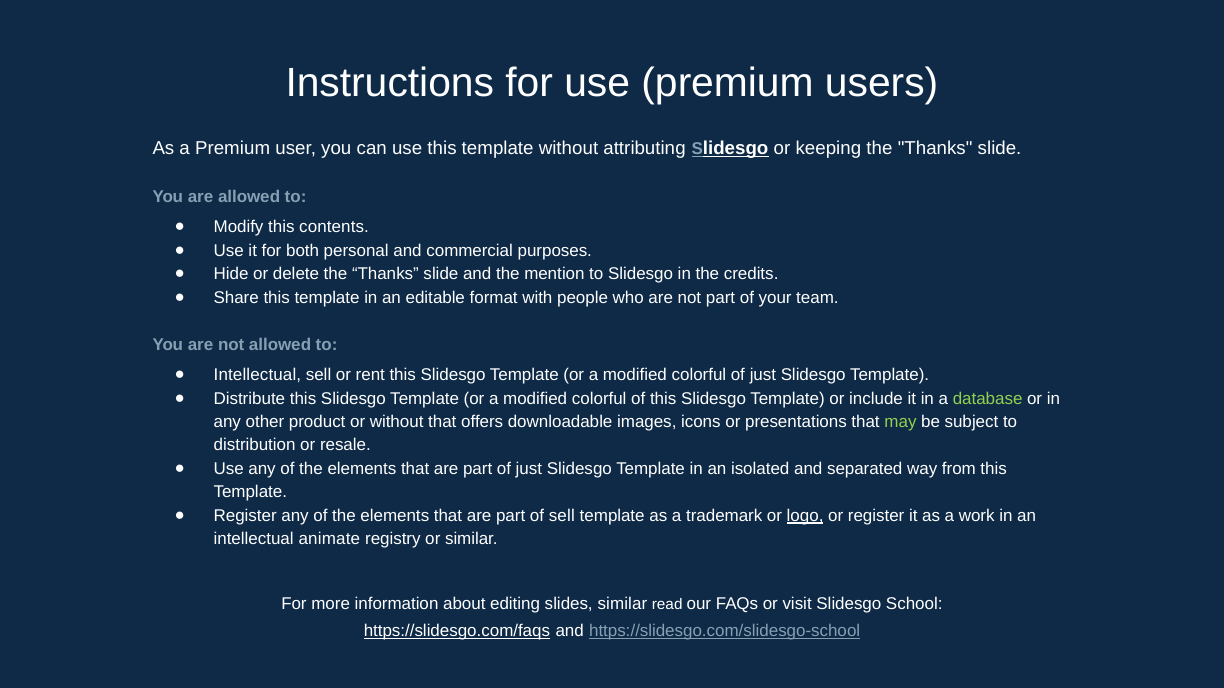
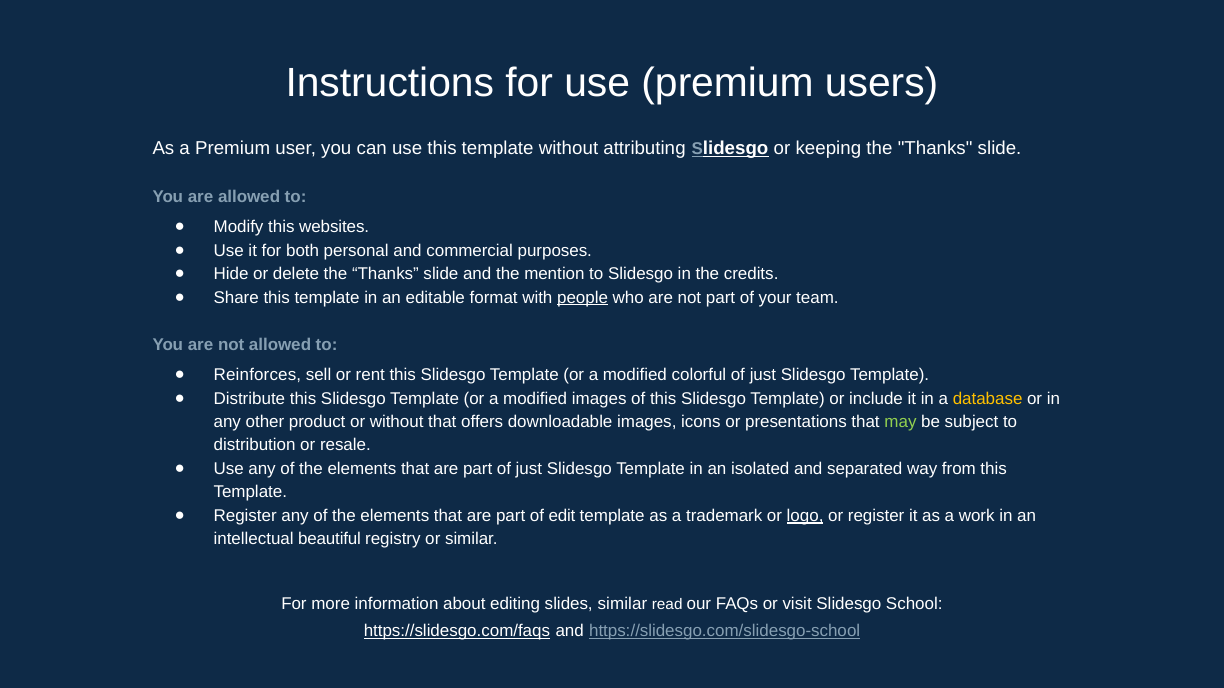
contents: contents -> websites
people underline: none -> present
Intellectual at (257, 375): Intellectual -> Reinforces
colorful at (599, 399): colorful -> images
database colour: light green -> yellow
of sell: sell -> edit
animate: animate -> beautiful
